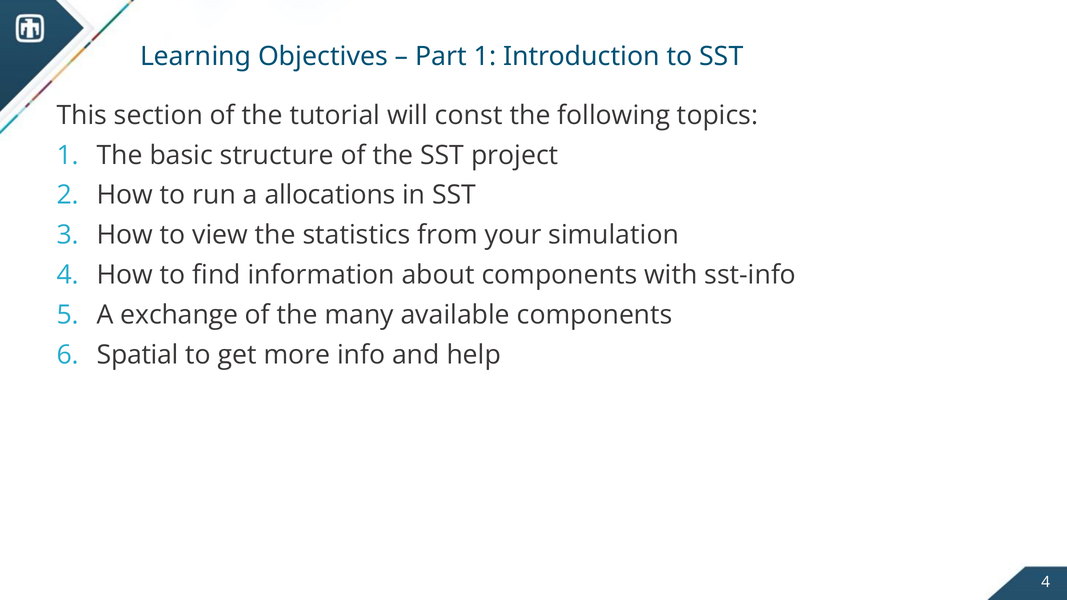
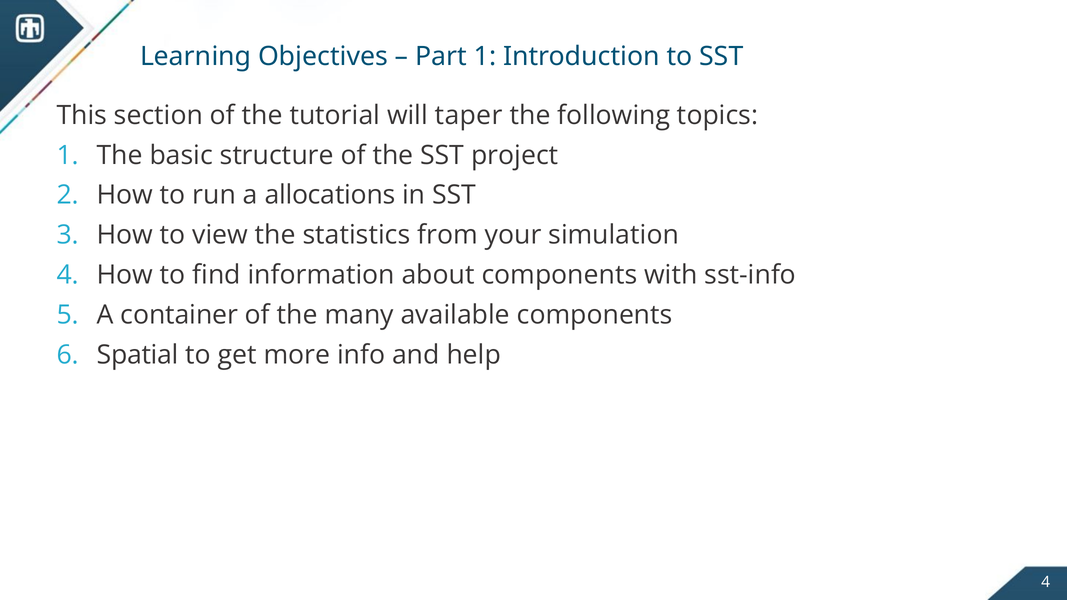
const: const -> taper
exchange: exchange -> container
